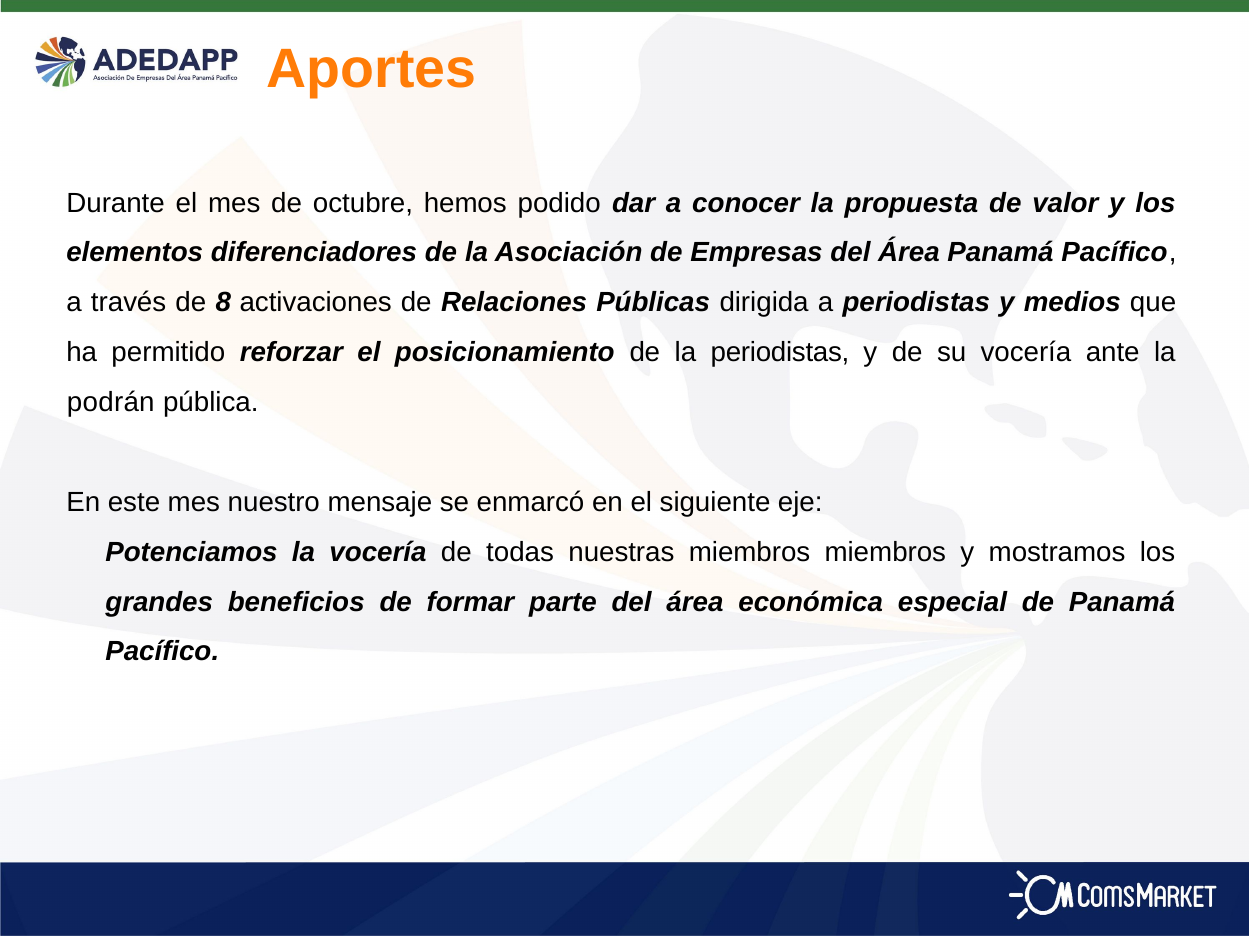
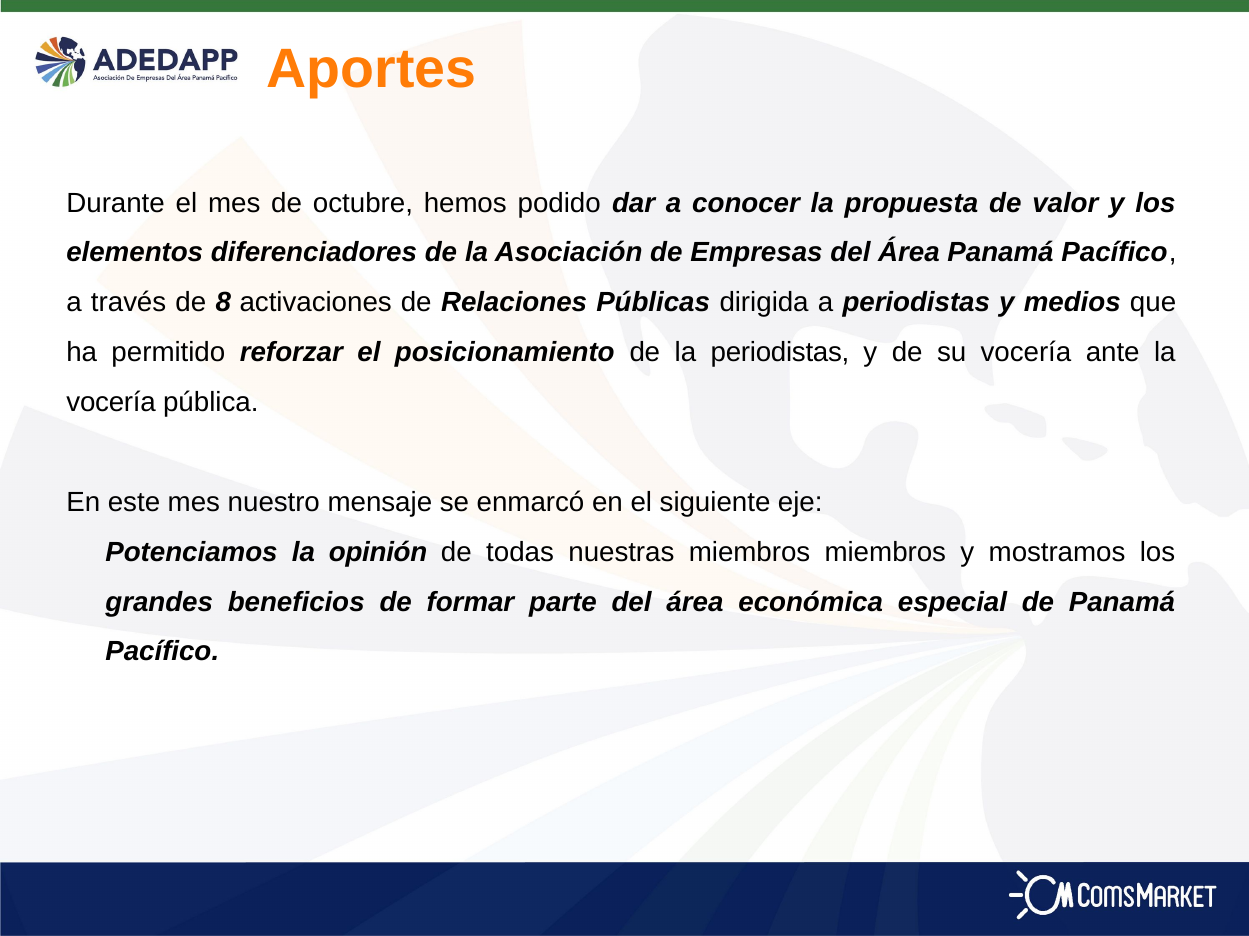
podrán at (111, 403): podrán -> vocería
la vocería: vocería -> opinión
